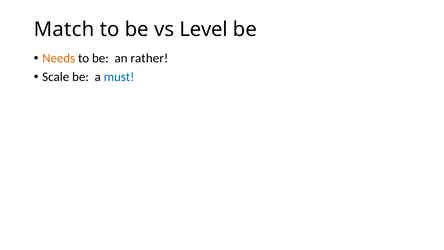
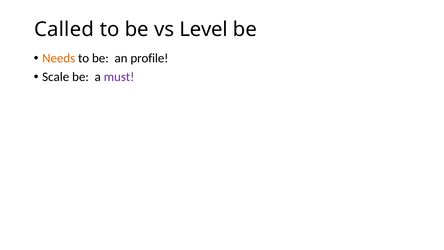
Match: Match -> Called
rather: rather -> profile
must colour: blue -> purple
